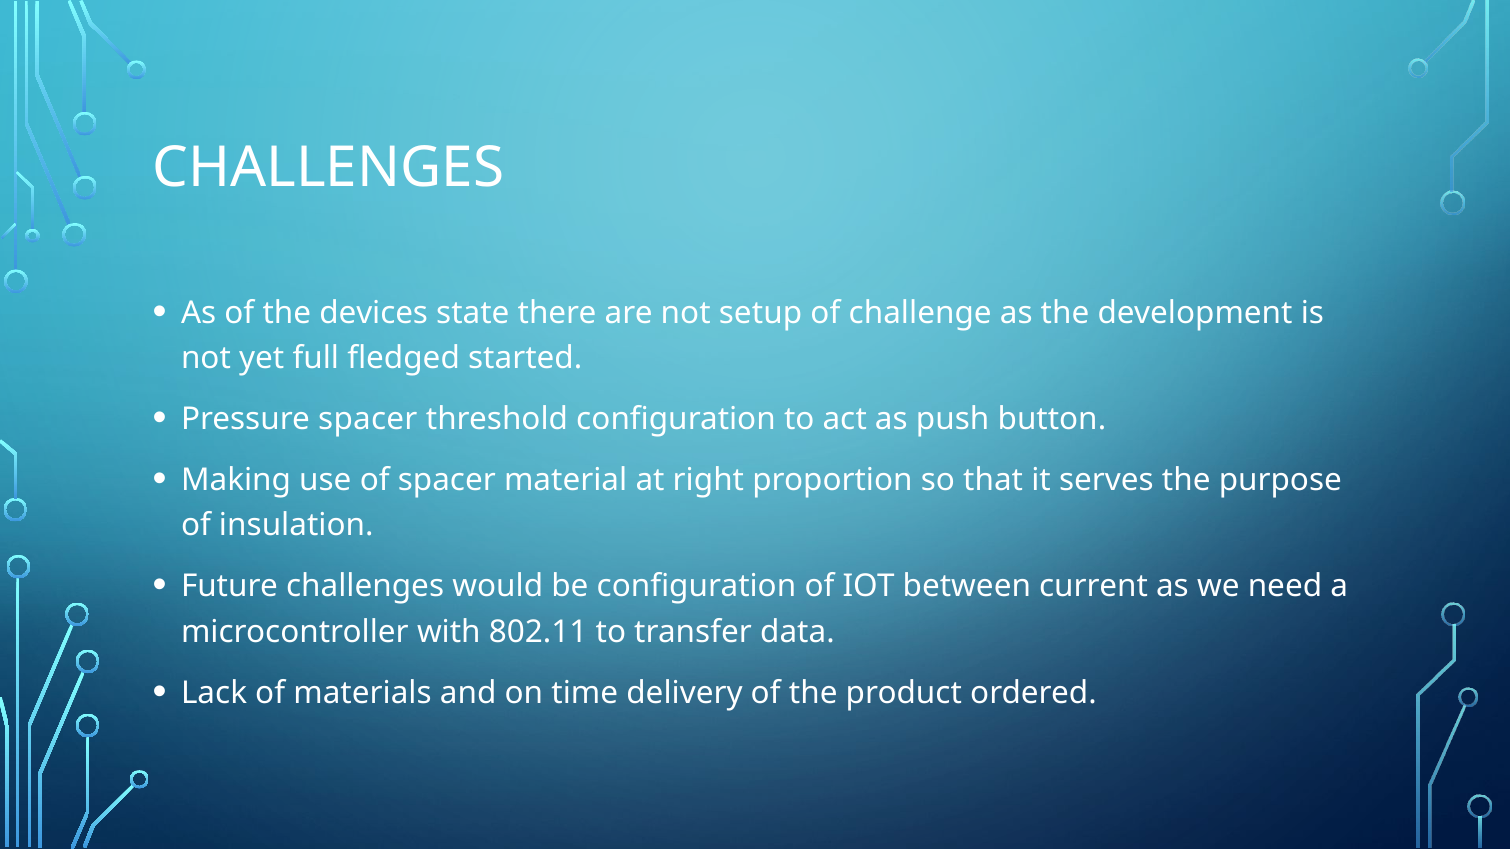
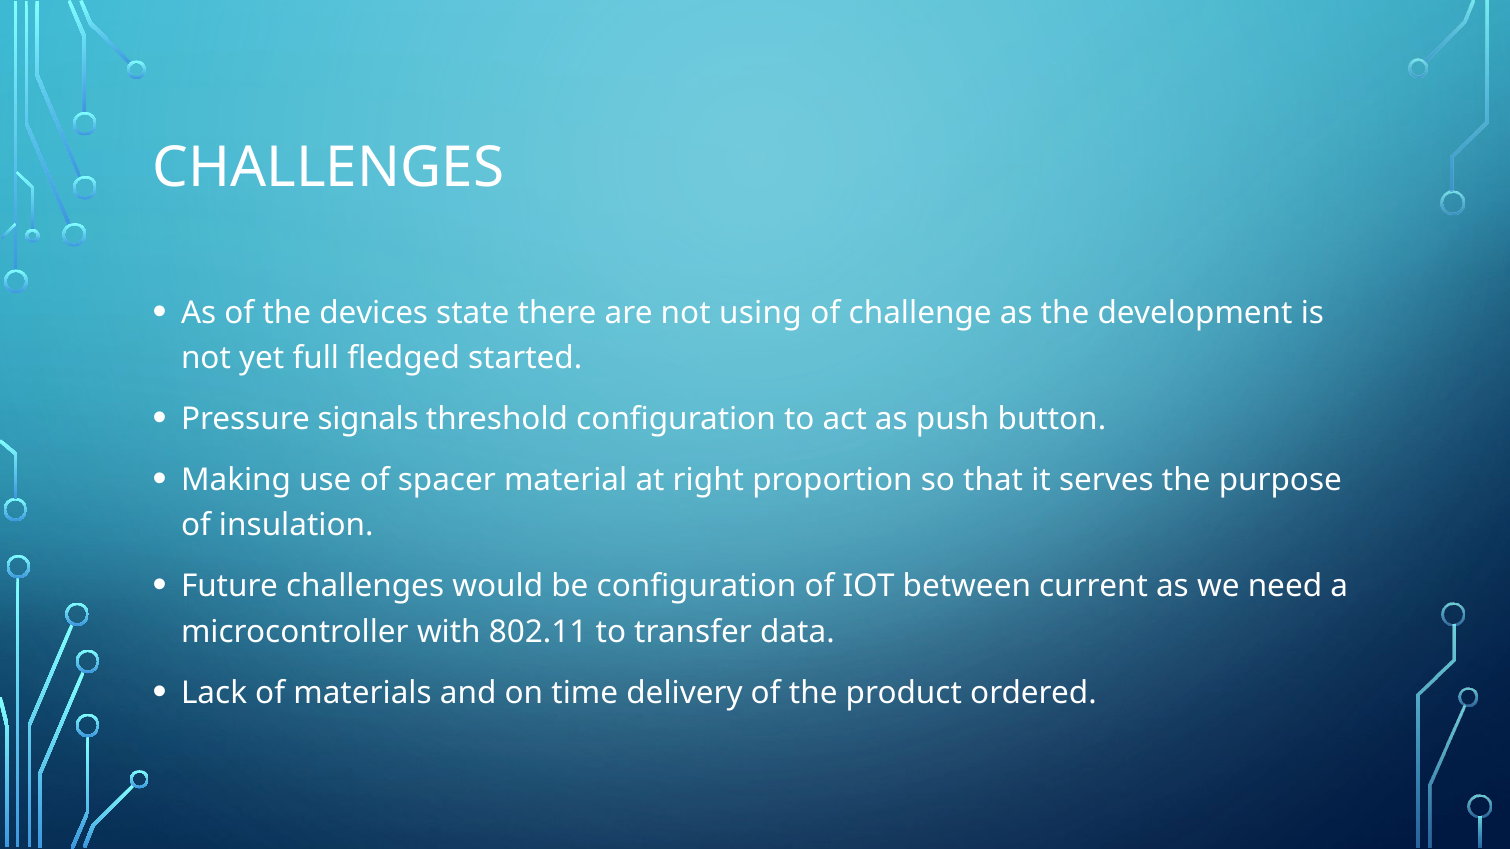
setup: setup -> using
Pressure spacer: spacer -> signals
